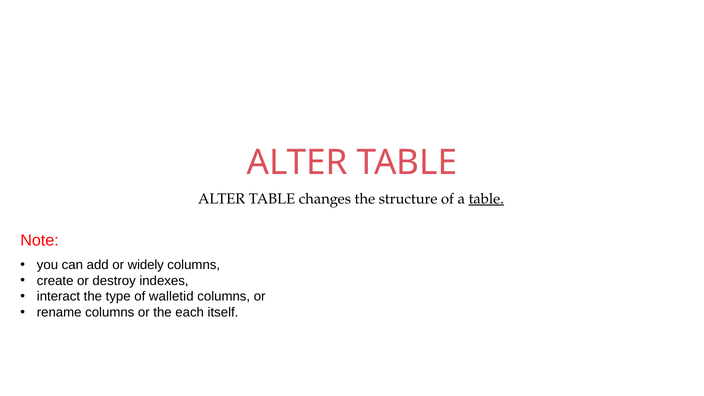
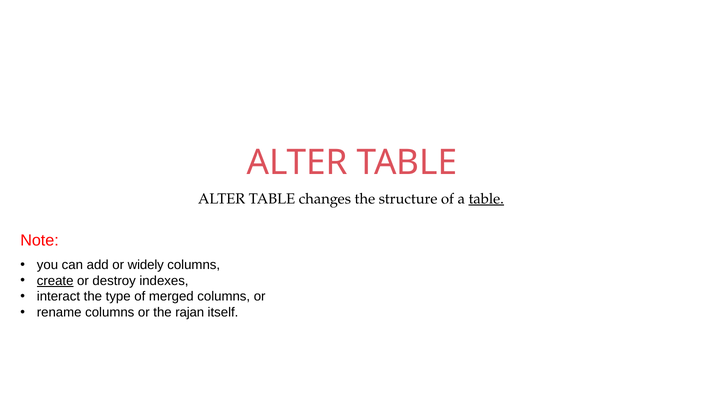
create underline: none -> present
walletid: walletid -> merged
each: each -> rajan
